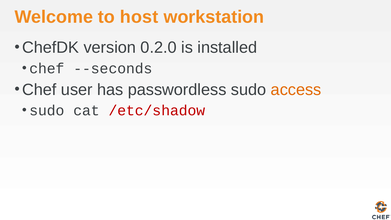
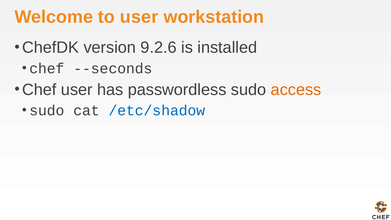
to host: host -> user
0.2.0: 0.2.0 -> 9.2.6
/etc/shadow colour: red -> blue
